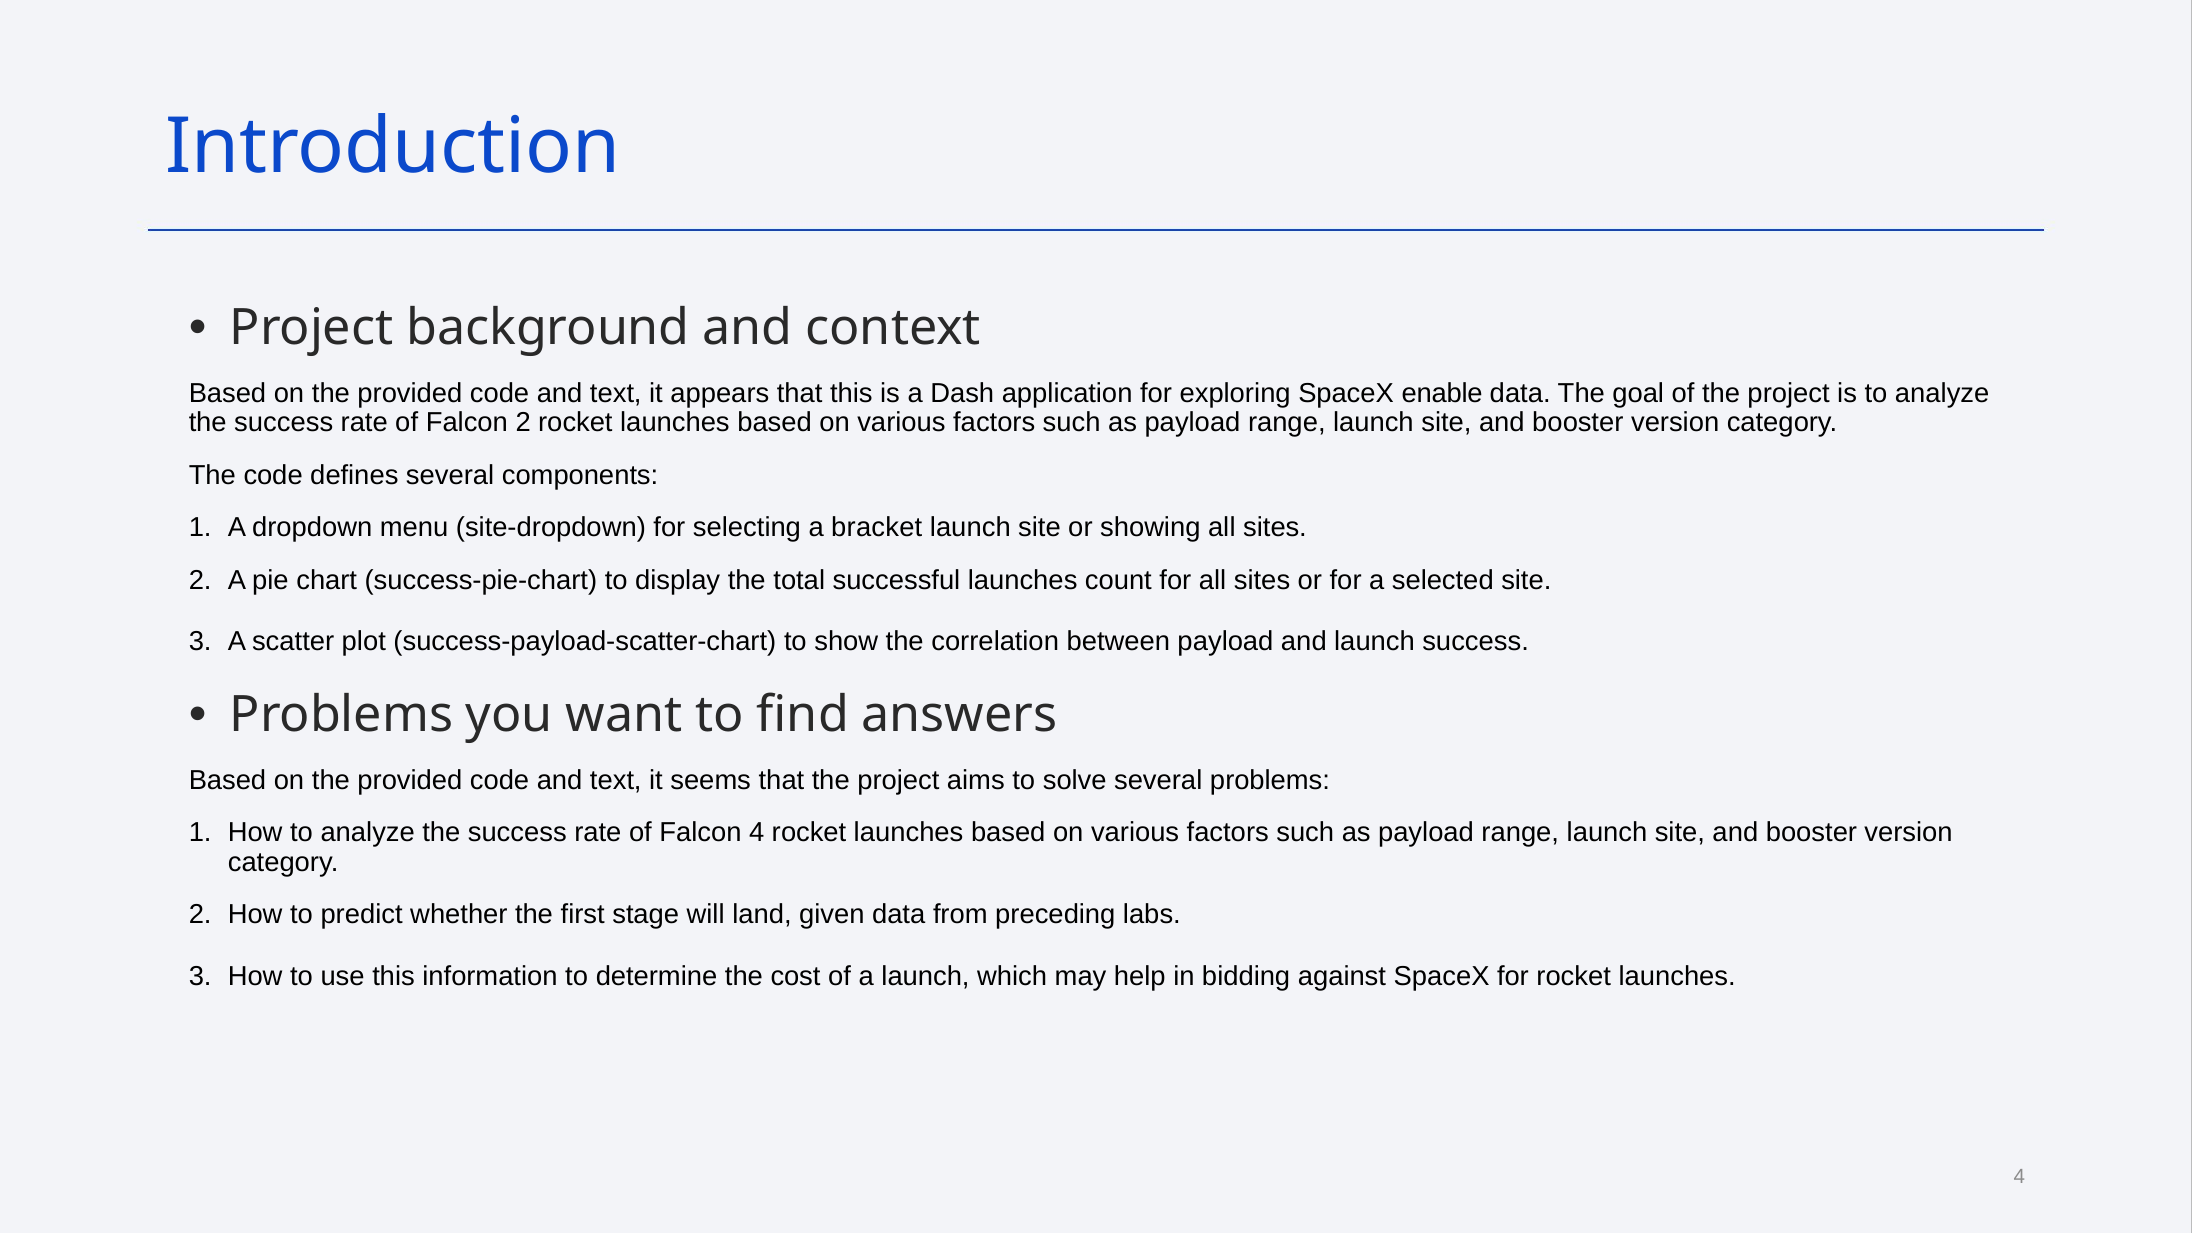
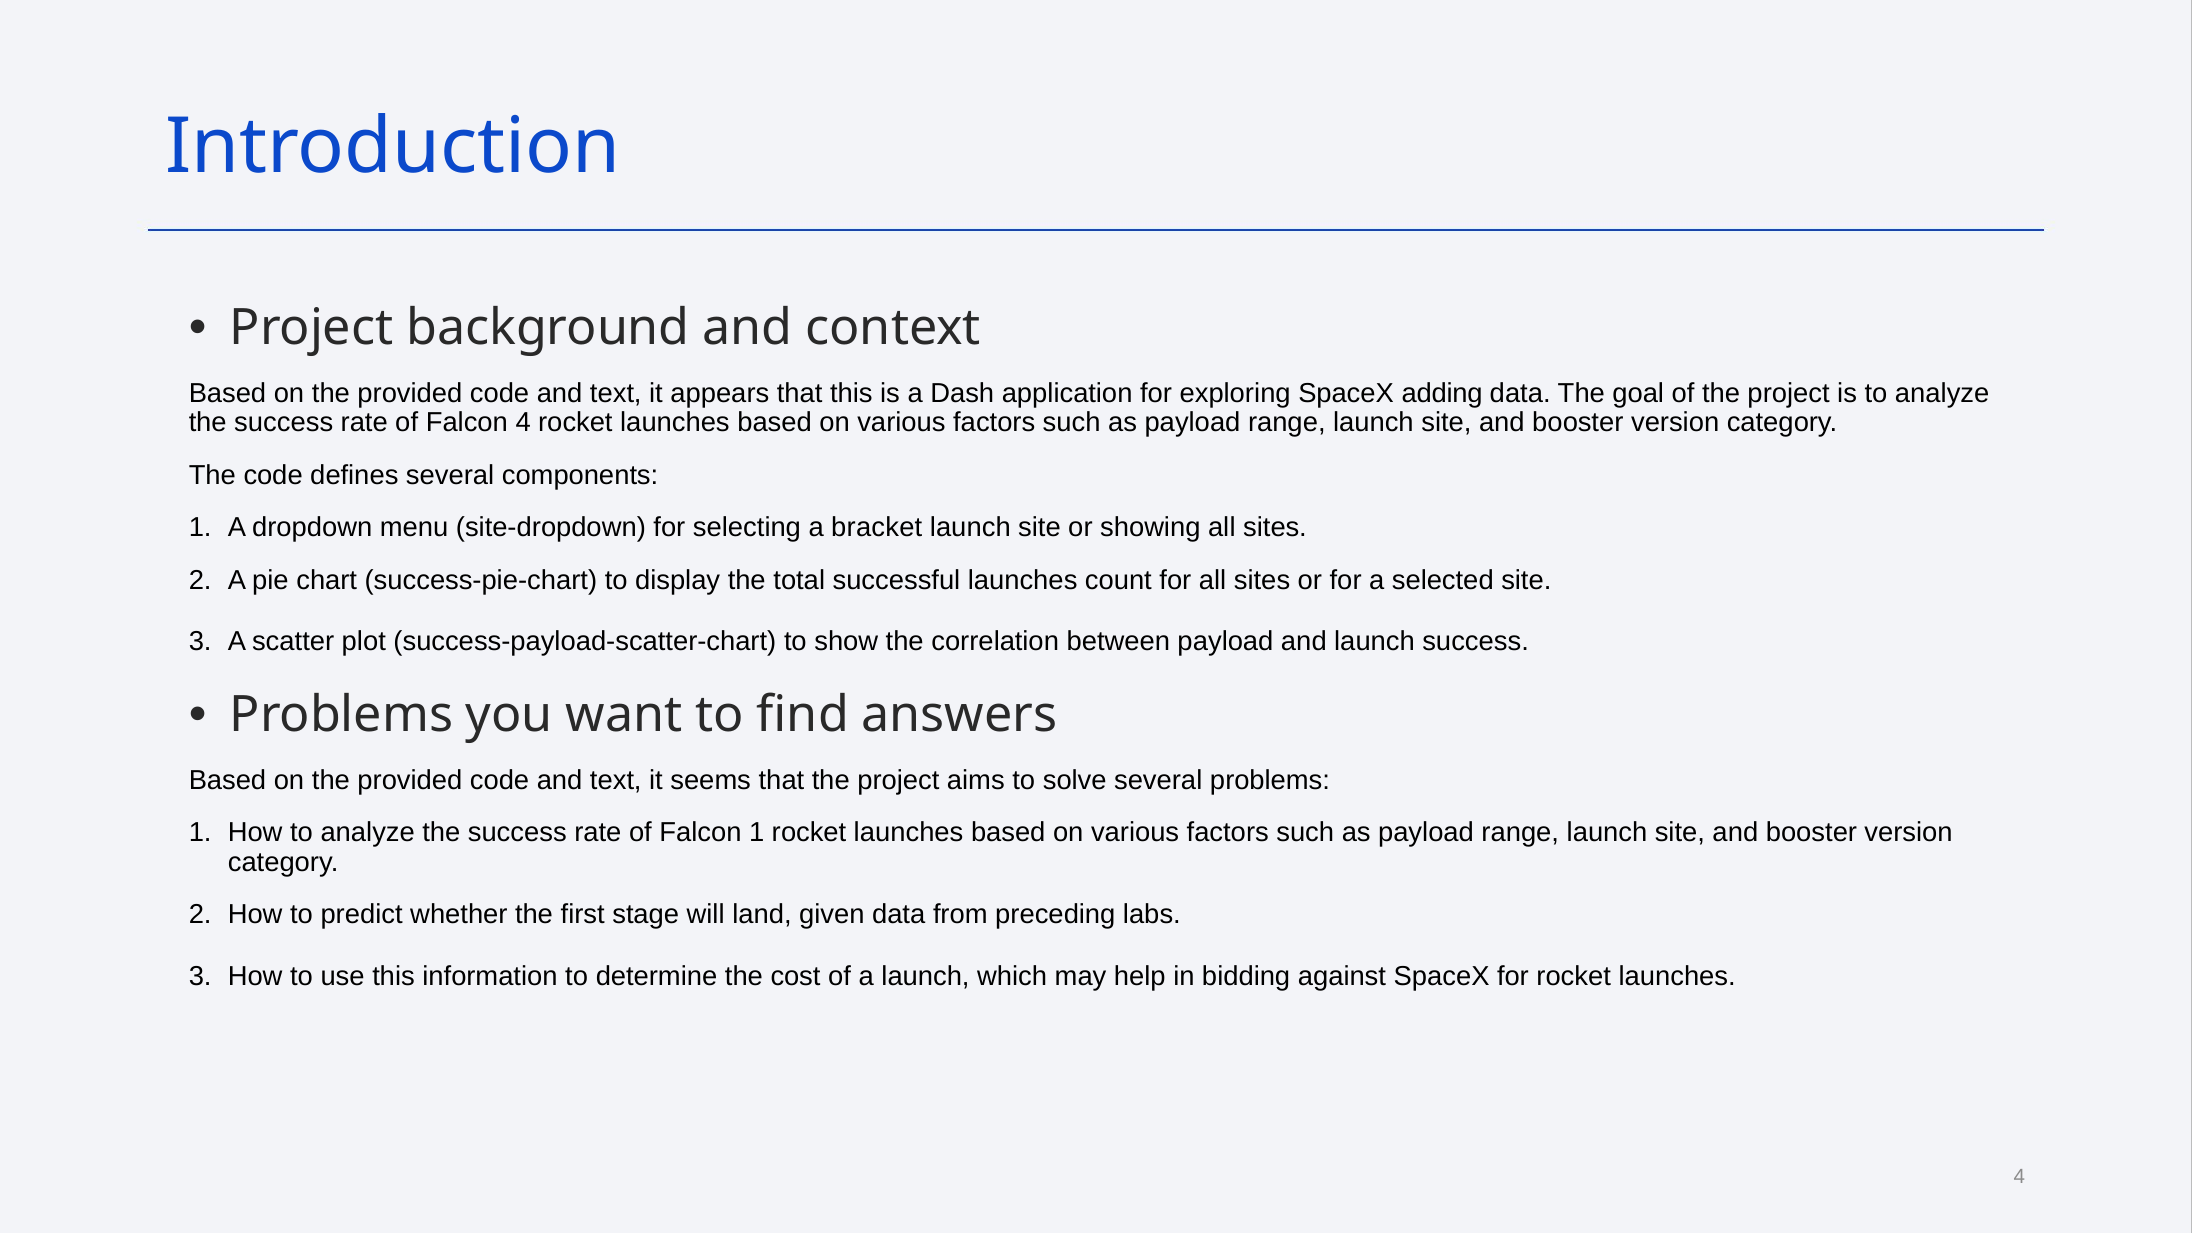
enable: enable -> adding
Falcon 2: 2 -> 4
Falcon 4: 4 -> 1
